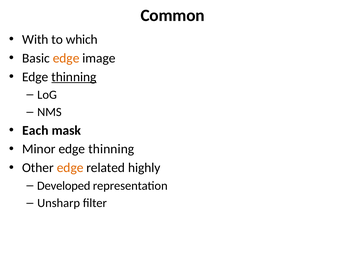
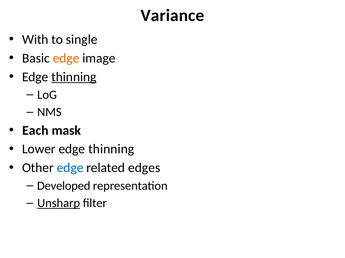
Common: Common -> Variance
which: which -> single
Minor: Minor -> Lower
edge at (70, 168) colour: orange -> blue
highly: highly -> edges
Unsharp underline: none -> present
